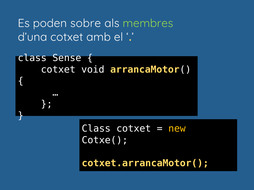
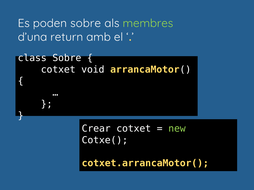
d’una cotxet: cotxet -> return
class Sense: Sense -> Sobre
Class at (96, 129): Class -> Crear
new colour: yellow -> light green
